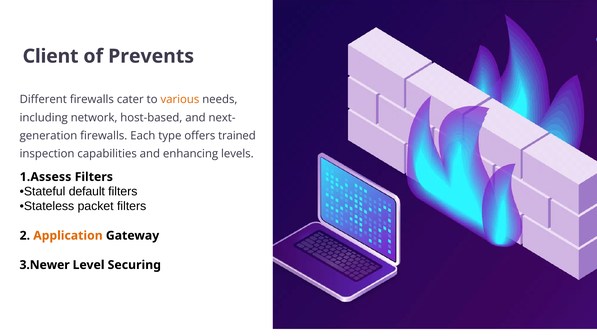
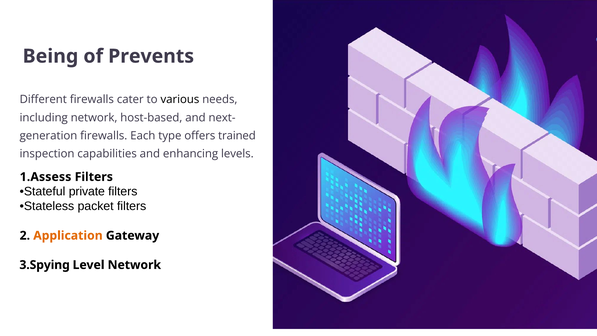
Client: Client -> Being
various colour: orange -> black
default: default -> private
3.Newer: 3.Newer -> 3.Spying
Level Securing: Securing -> Network
